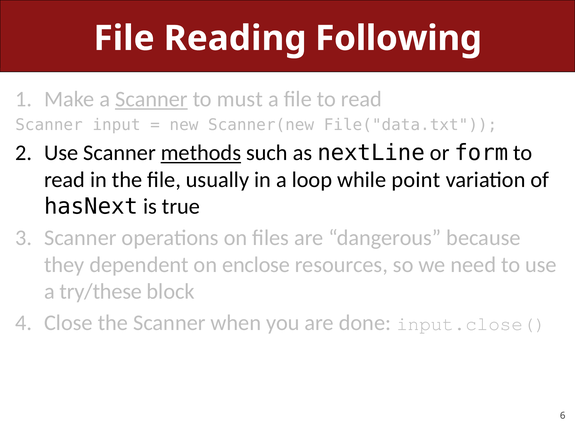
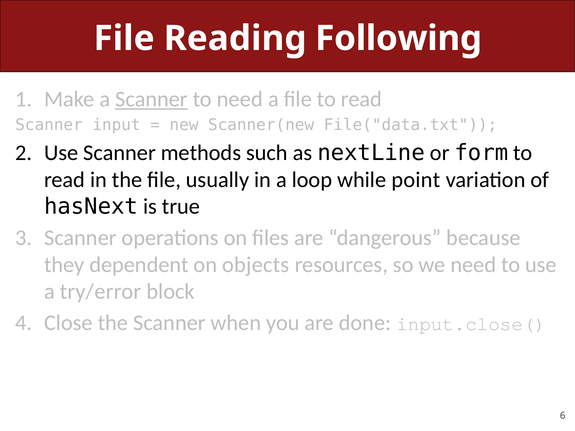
to must: must -> need
methods underline: present -> none
enclose: enclose -> objects
try/these: try/these -> try/error
